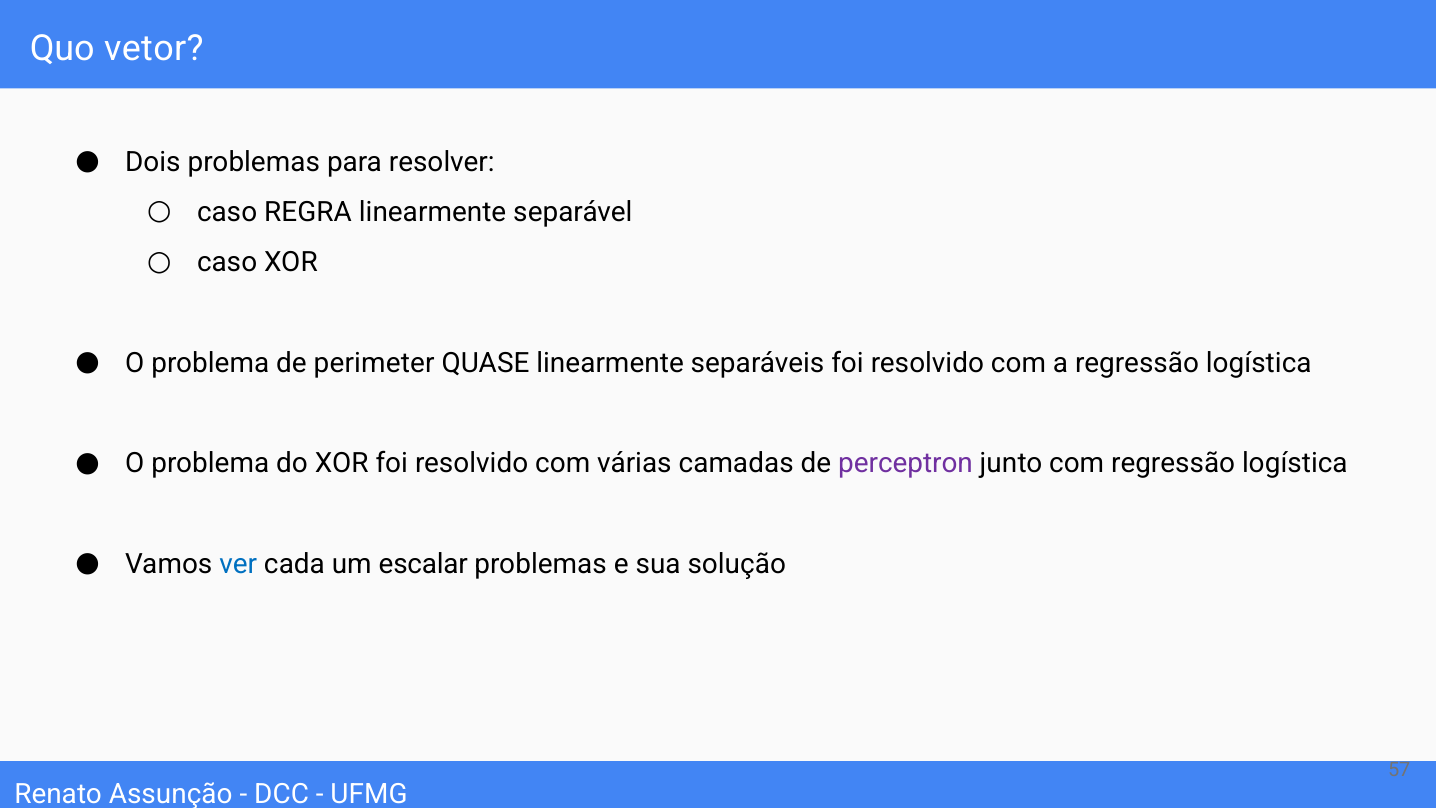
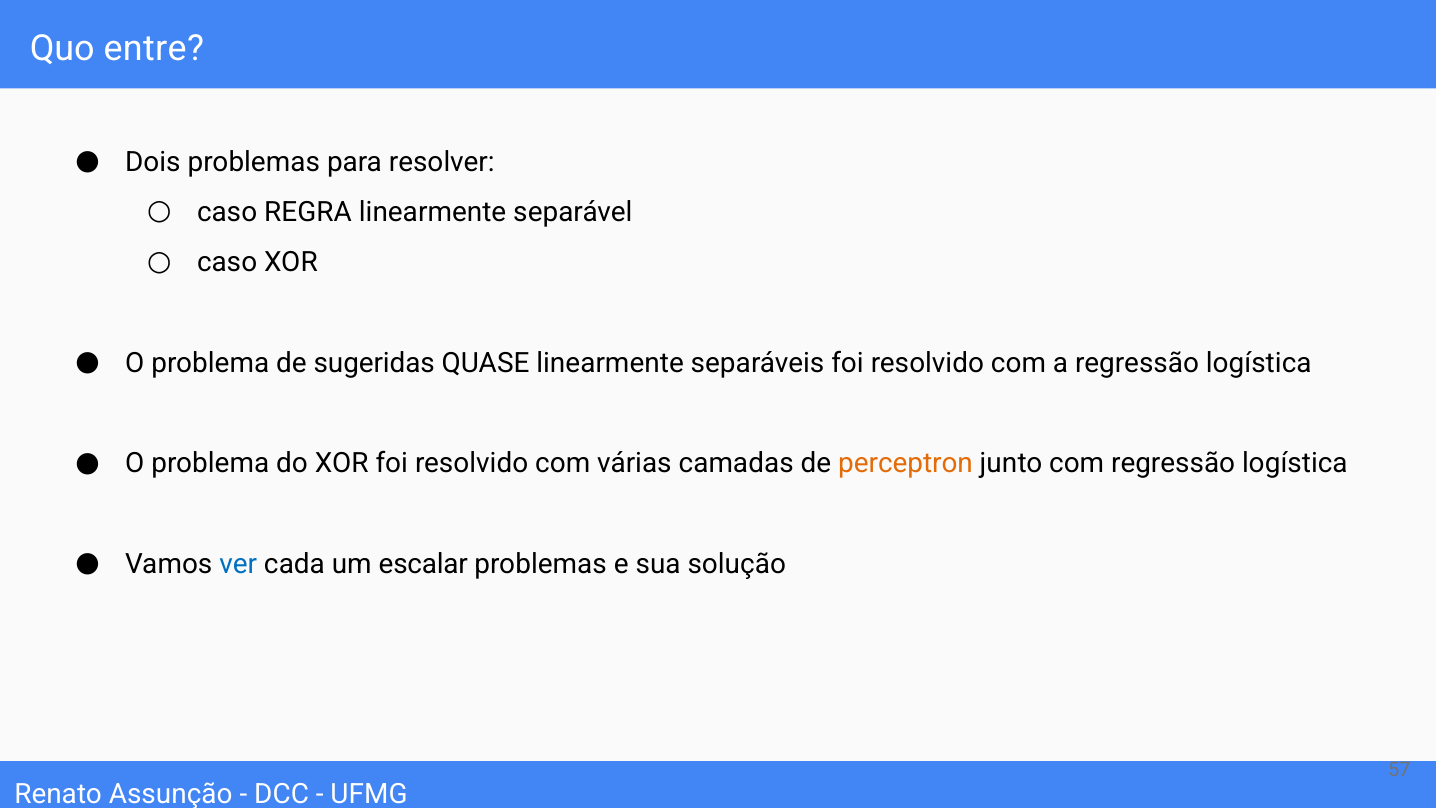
vetor: vetor -> entre
perimeter: perimeter -> sugeridas
perceptron colour: purple -> orange
